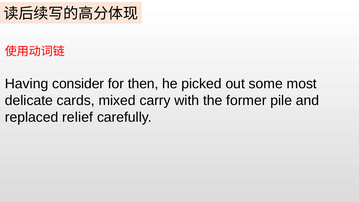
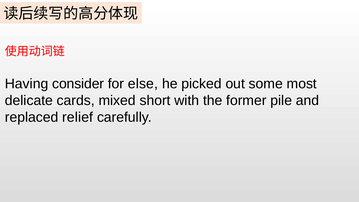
then: then -> else
carry: carry -> short
